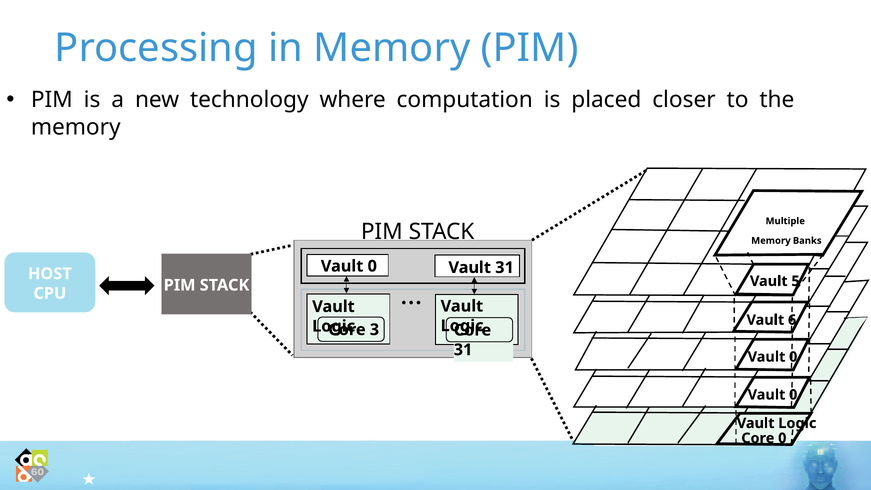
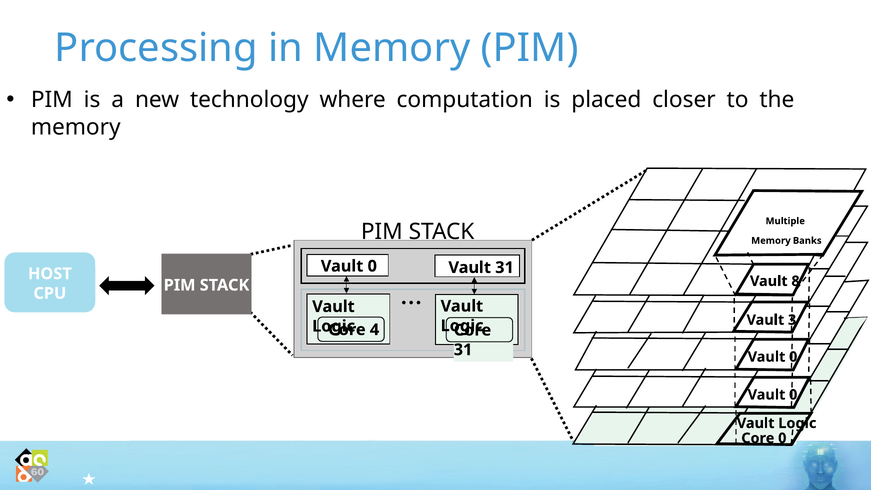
5: 5 -> 8
6: 6 -> 3
3: 3 -> 4
